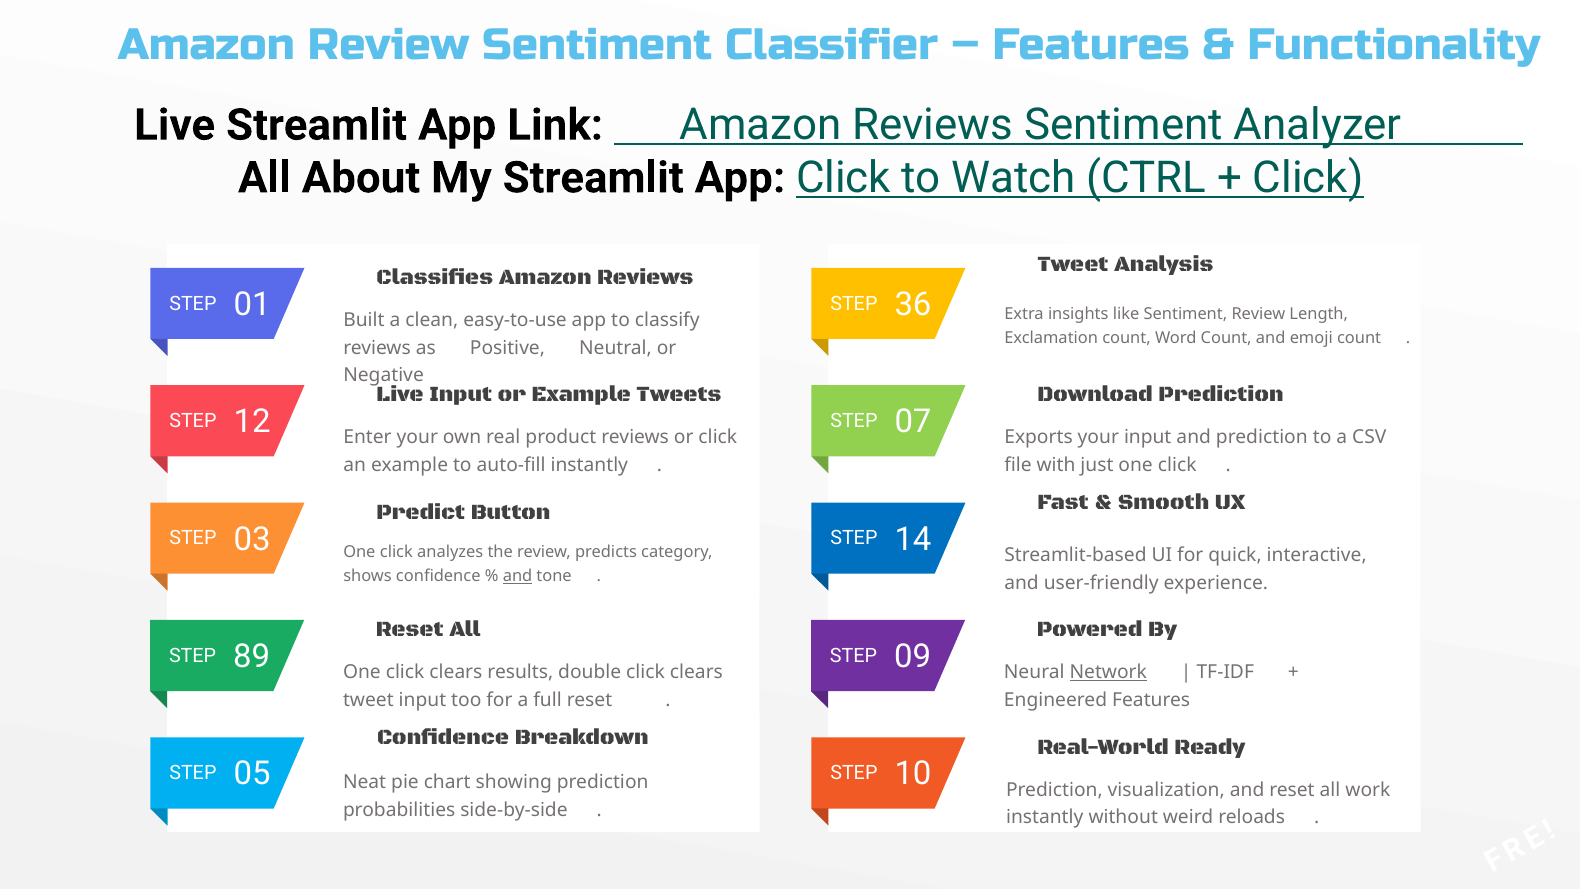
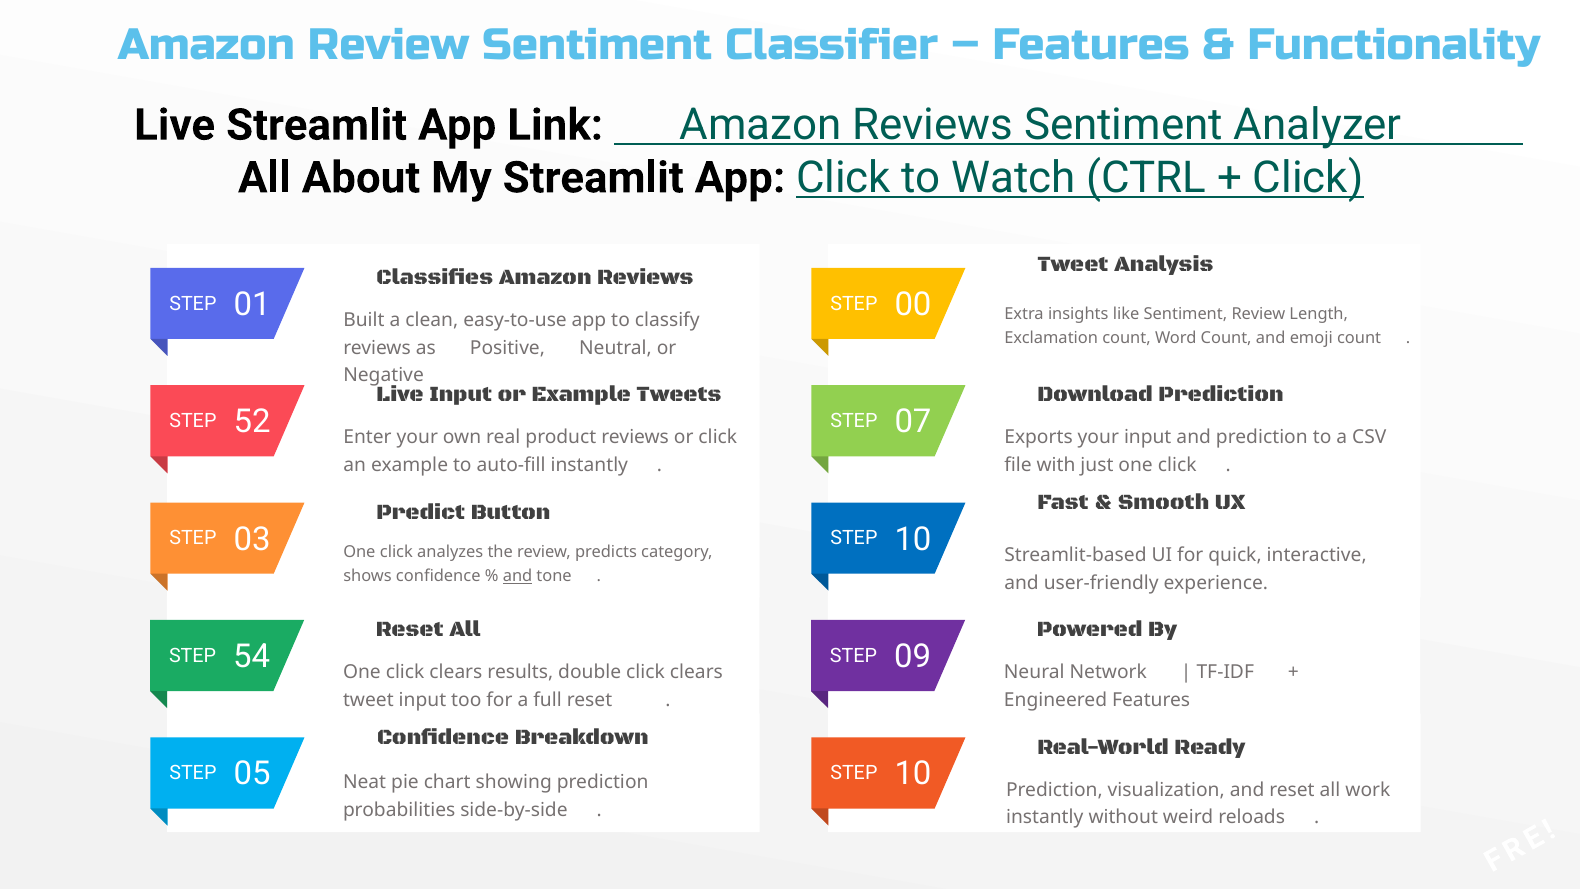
36: 36 -> 00
12: 12 -> 52
14 at (913, 539): 14 -> 10
89: 89 -> 54
Network underline: present -> none
